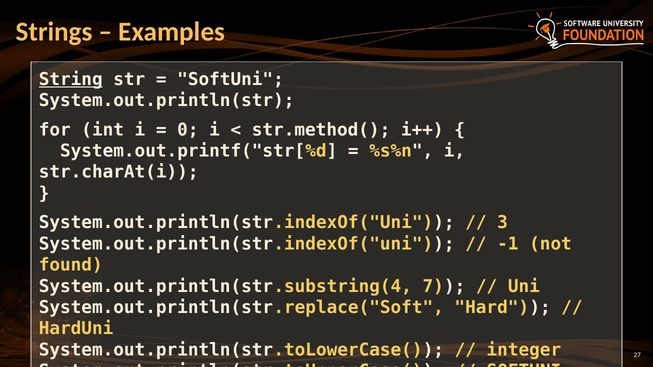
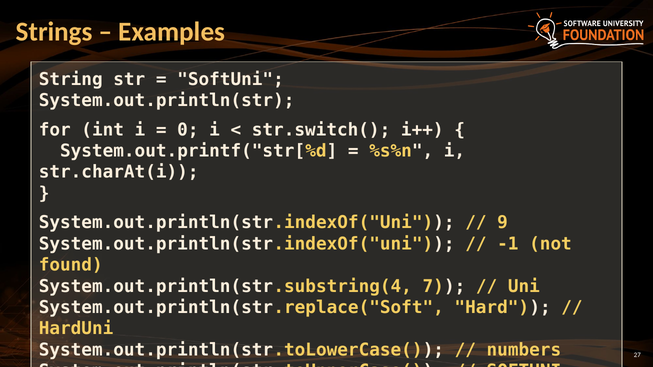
String underline: present -> none
str.method(: str.method( -> str.switch(
3: 3 -> 9
integer: integer -> numbers
